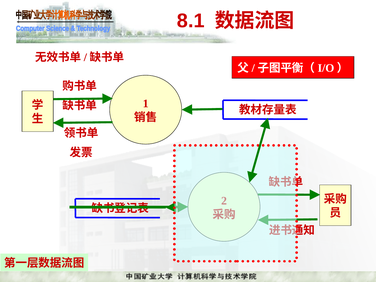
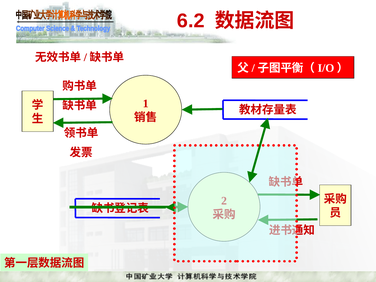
8.1: 8.1 -> 6.2
